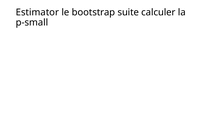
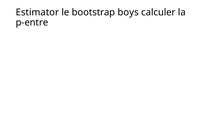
suite: suite -> boys
p-small: p-small -> p-entre
